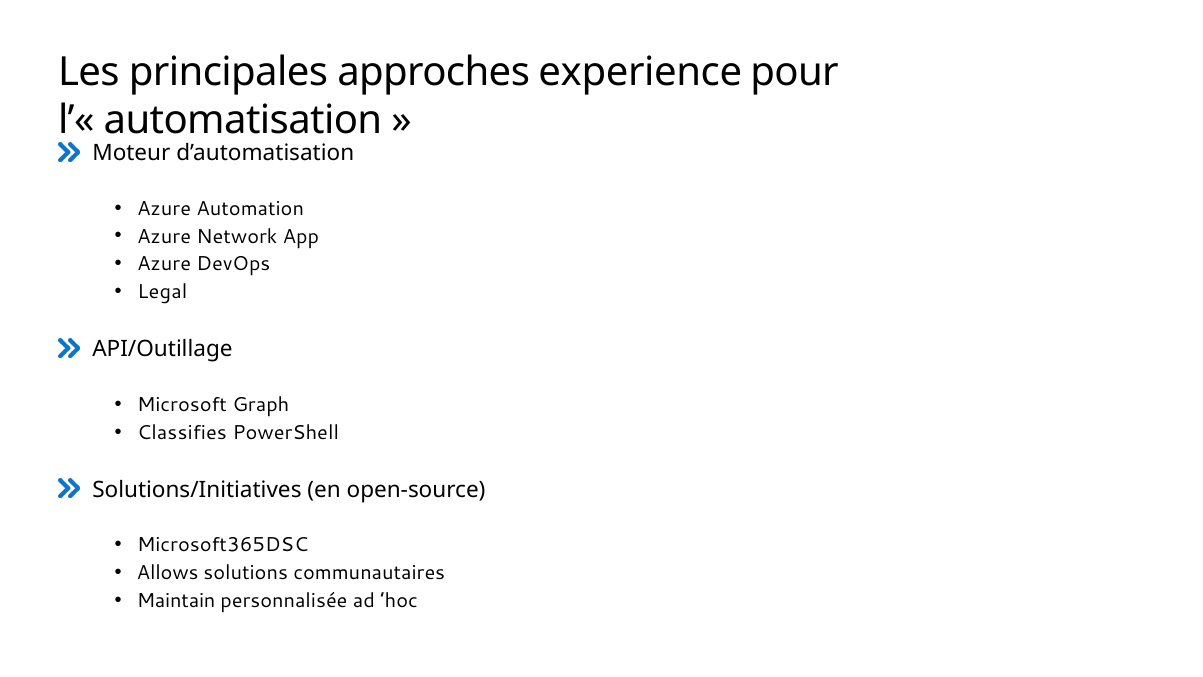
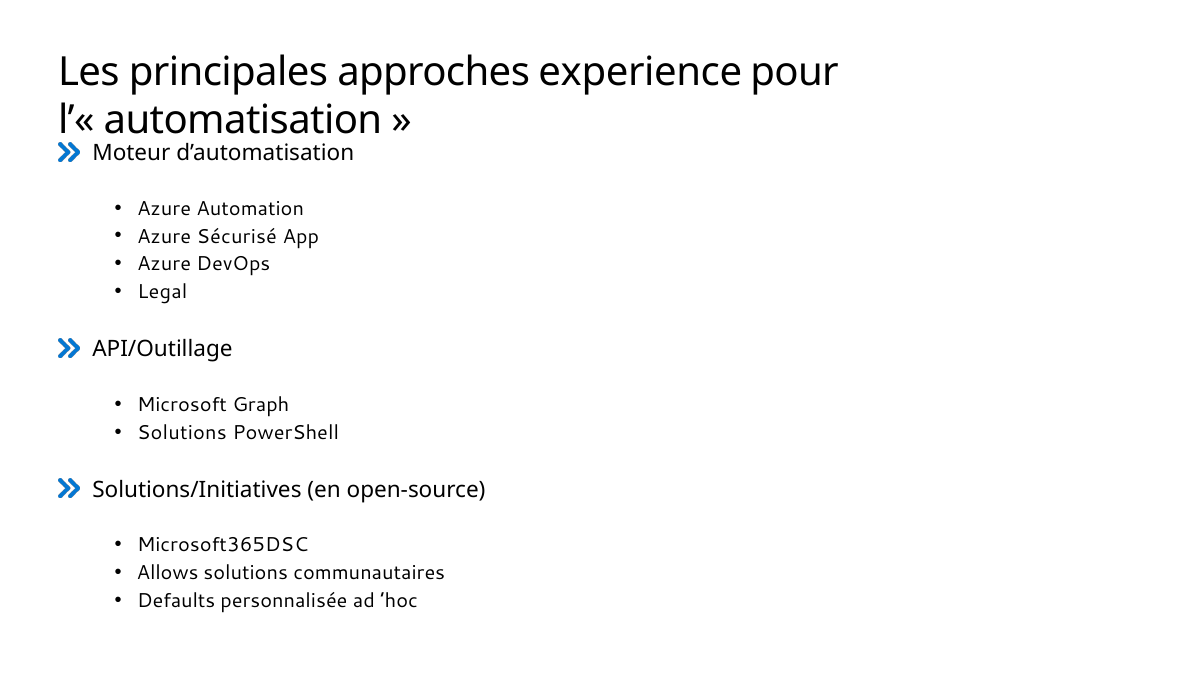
Network: Network -> Sécurisé
Classifies at (182, 432): Classifies -> Solutions
Maintain: Maintain -> Defaults
